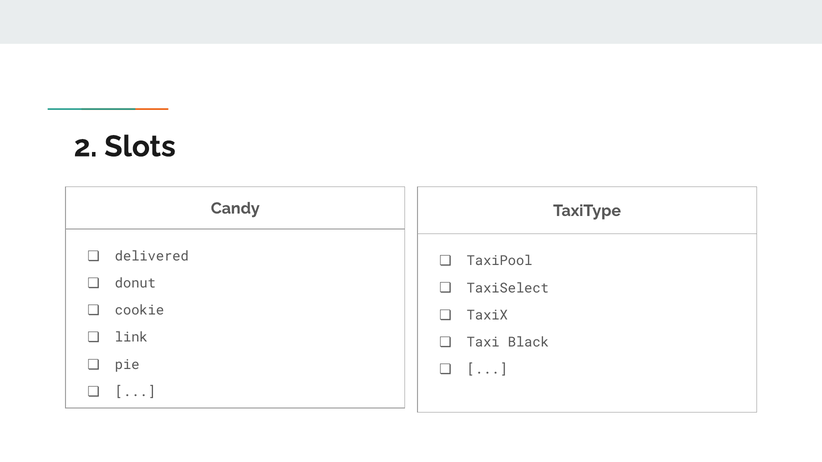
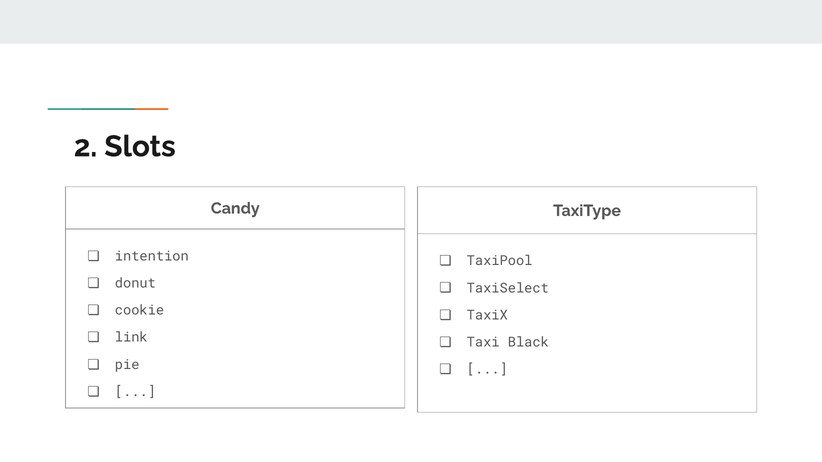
delivered: delivered -> intention
